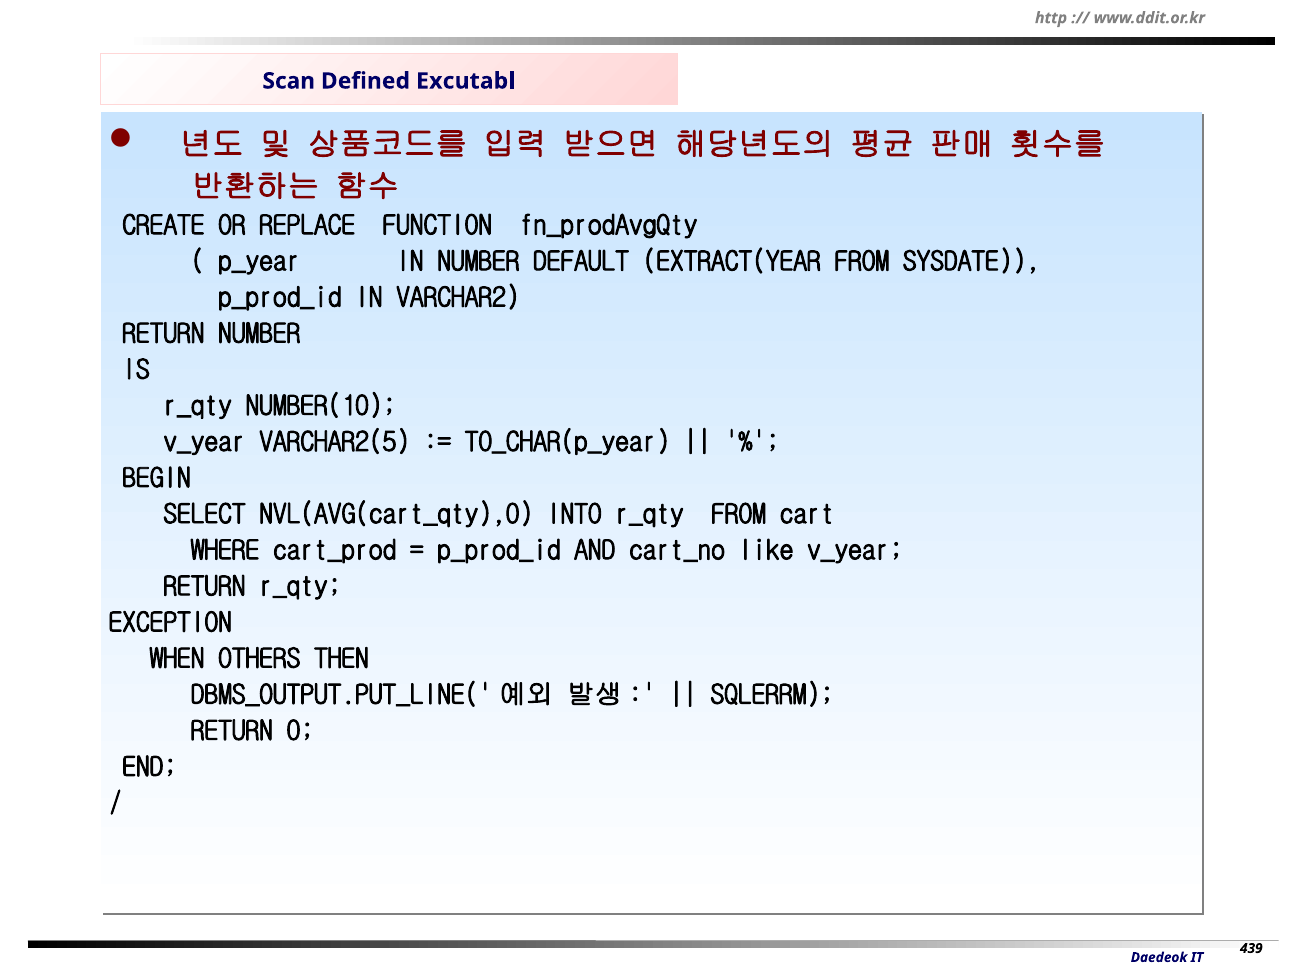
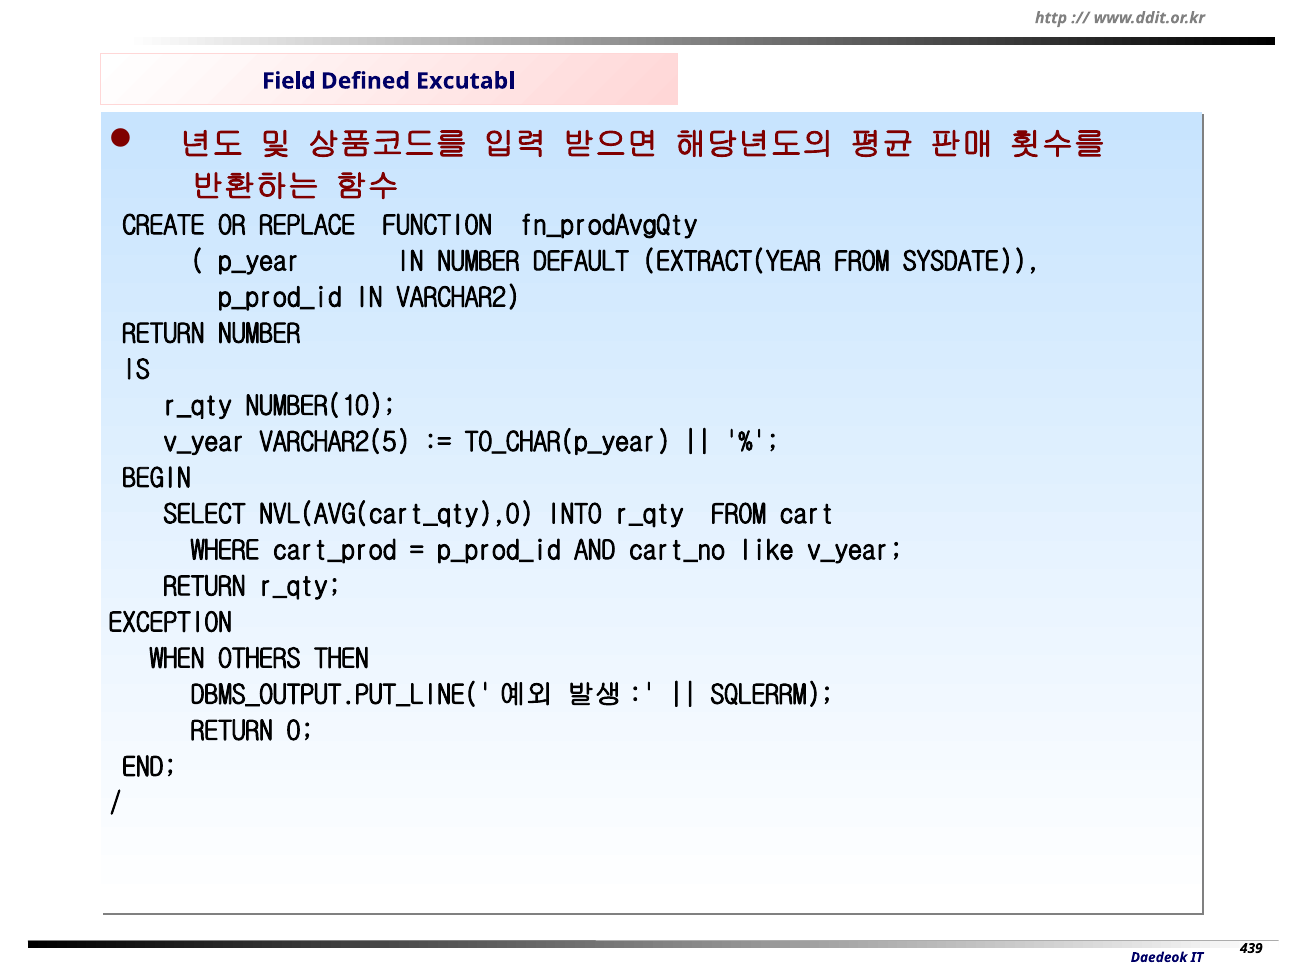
Scan: Scan -> Field
